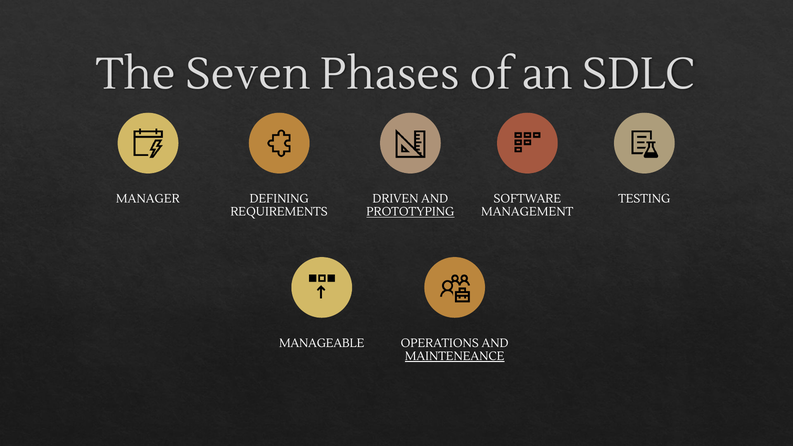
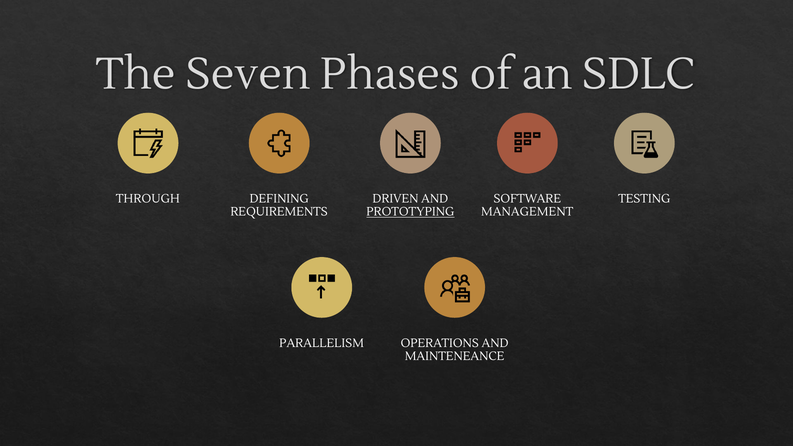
MANAGER: MANAGER -> THROUGH
MANAGEABLE: MANAGEABLE -> PARALLELISM
MAINTENEANCE underline: present -> none
